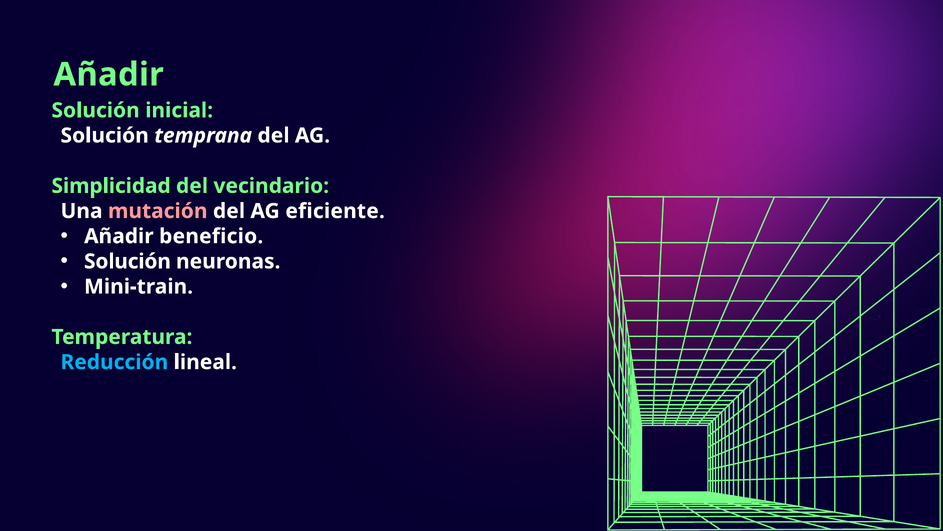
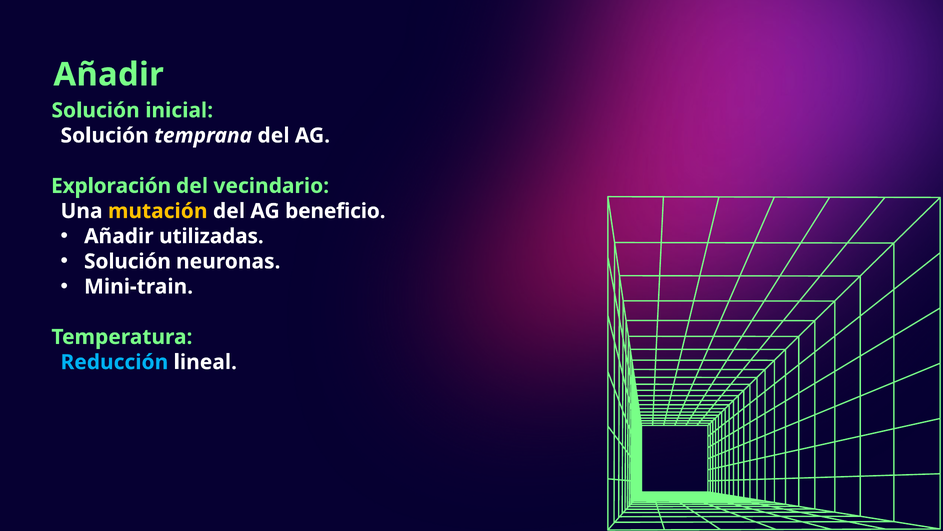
Simplicidad: Simplicidad -> Exploración
mutación colour: pink -> yellow
eficiente: eficiente -> beneficio
beneficio: beneficio -> utilizadas
